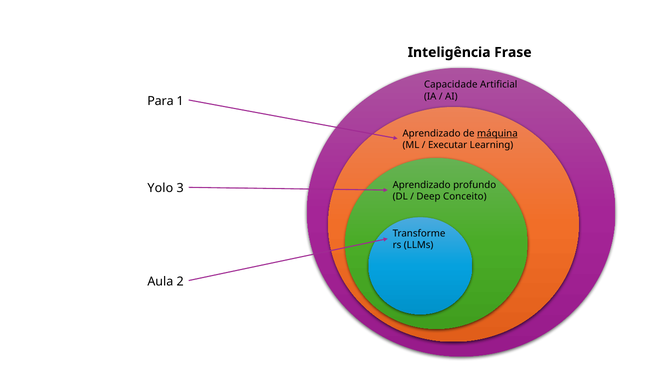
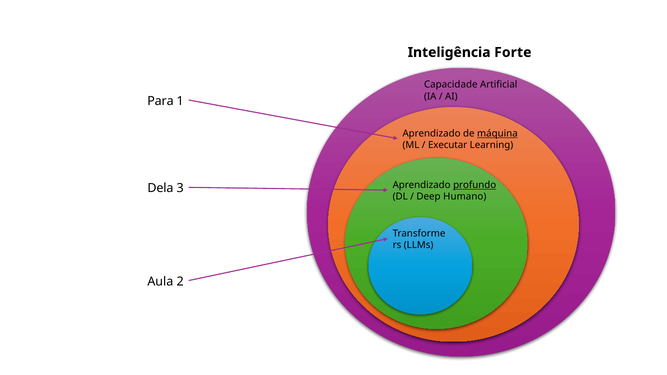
Frase: Frase -> Forte
profundo underline: none -> present
Yolo: Yolo -> Dela
Conceito: Conceito -> Humano
